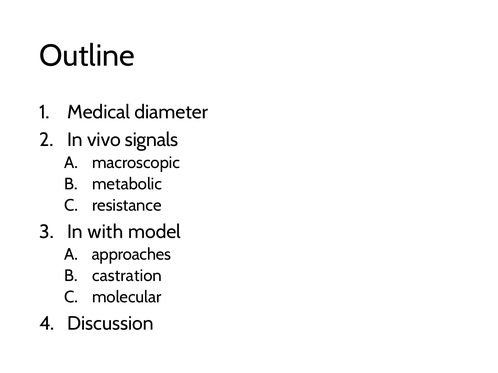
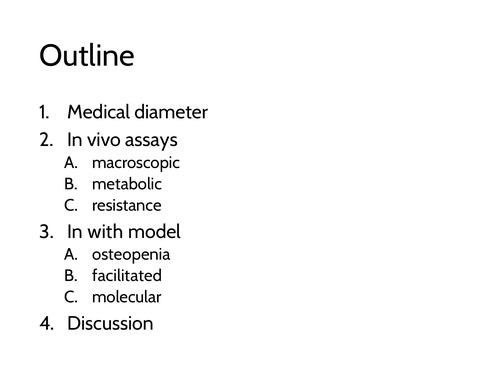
signals: signals -> assays
approaches: approaches -> osteopenia
castration: castration -> facilitated
